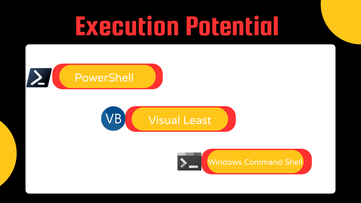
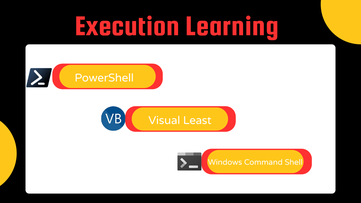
Potential: Potential -> Learning
